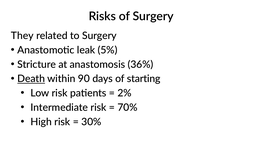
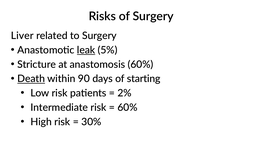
They: They -> Liver
leak underline: none -> present
anastomosis 36%: 36% -> 60%
70% at (128, 107): 70% -> 60%
